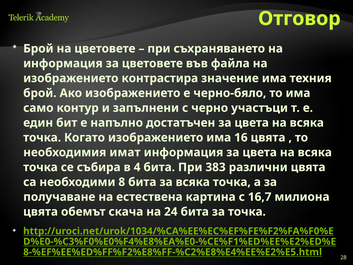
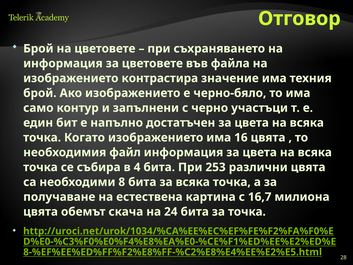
имат: имат -> файл
383: 383 -> 253
